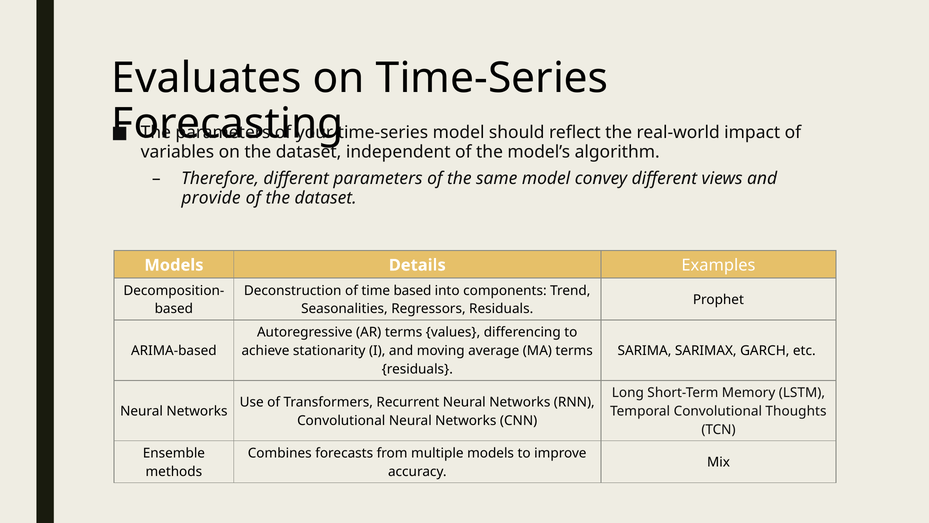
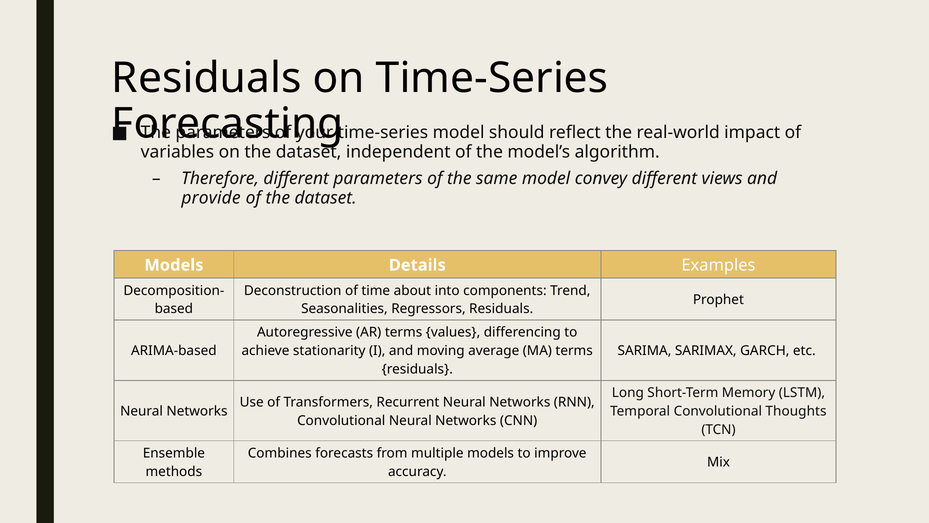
Evaluates at (207, 78): Evaluates -> Residuals
time based: based -> about
